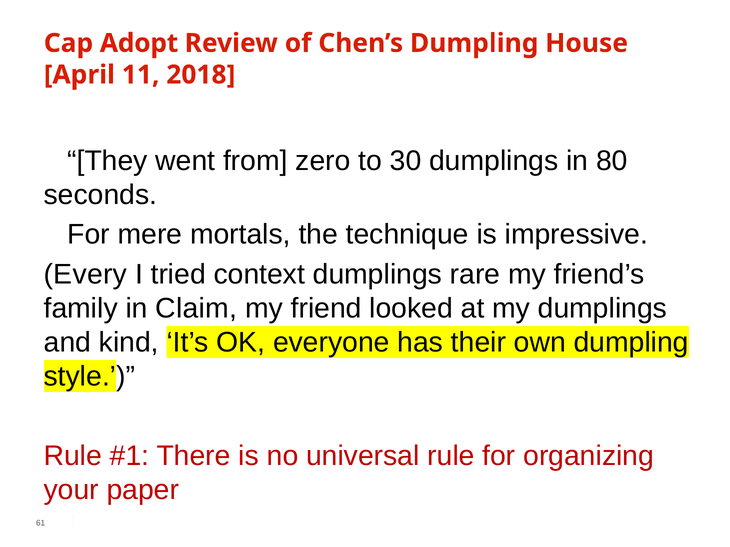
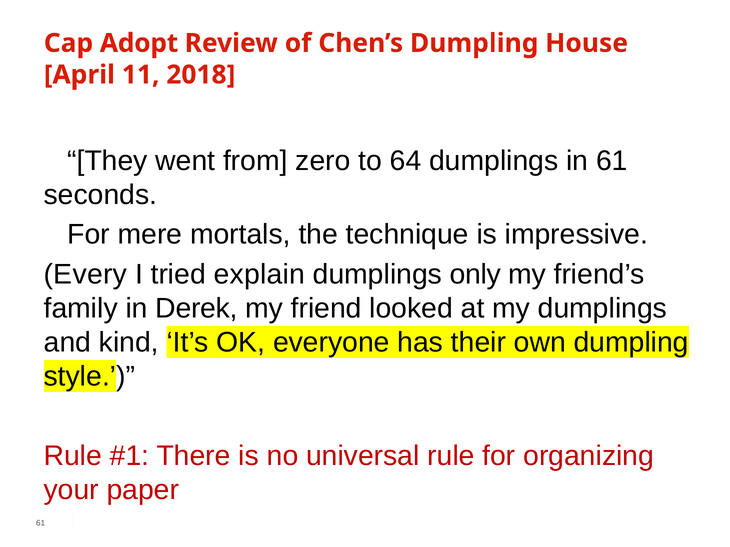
30: 30 -> 64
in 80: 80 -> 61
context: context -> explain
rare: rare -> only
Claim: Claim -> Derek
